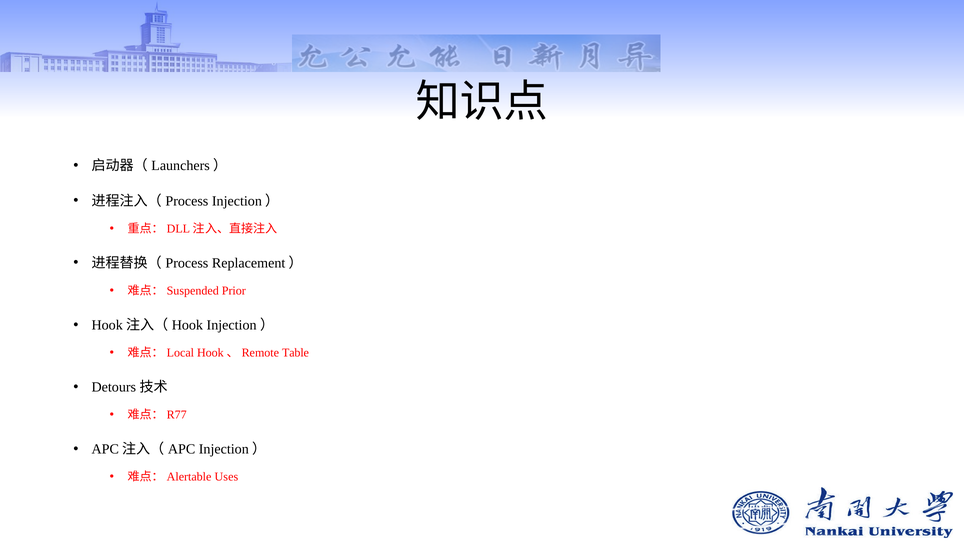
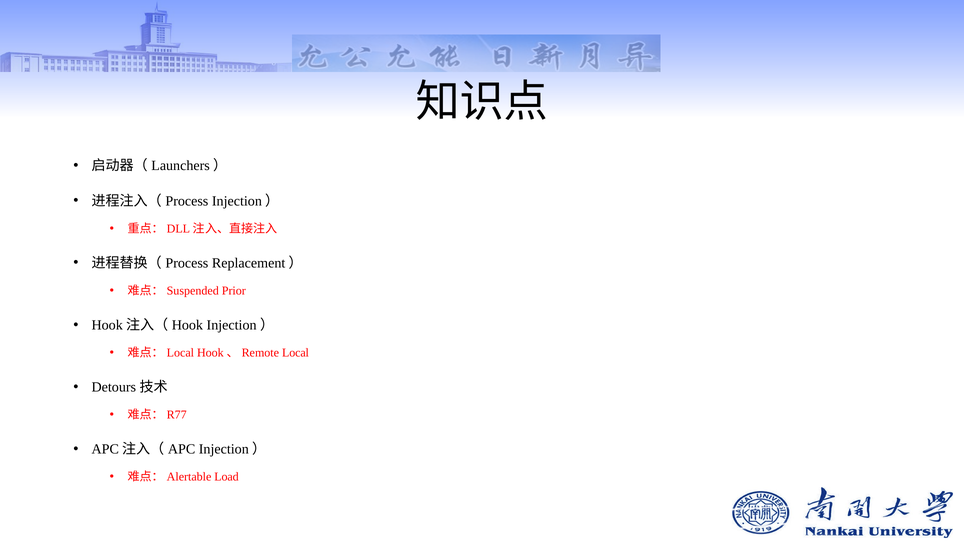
Table: Table -> Local
Uses: Uses -> Load
